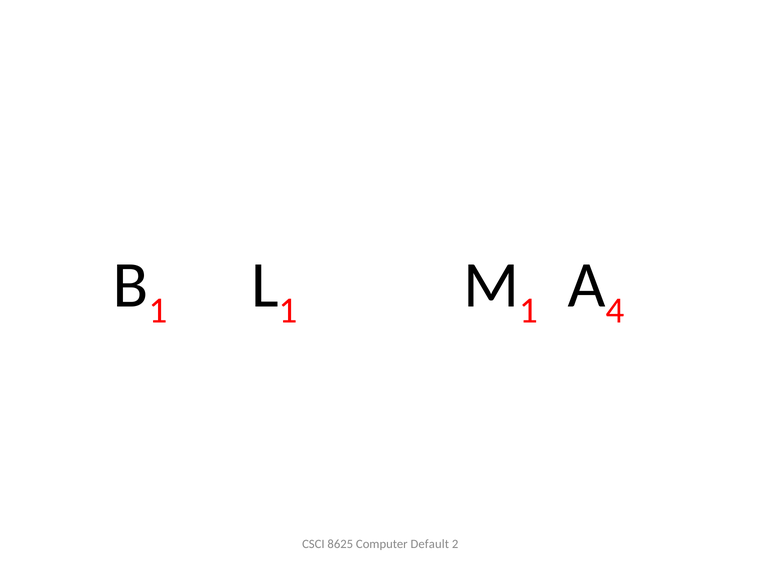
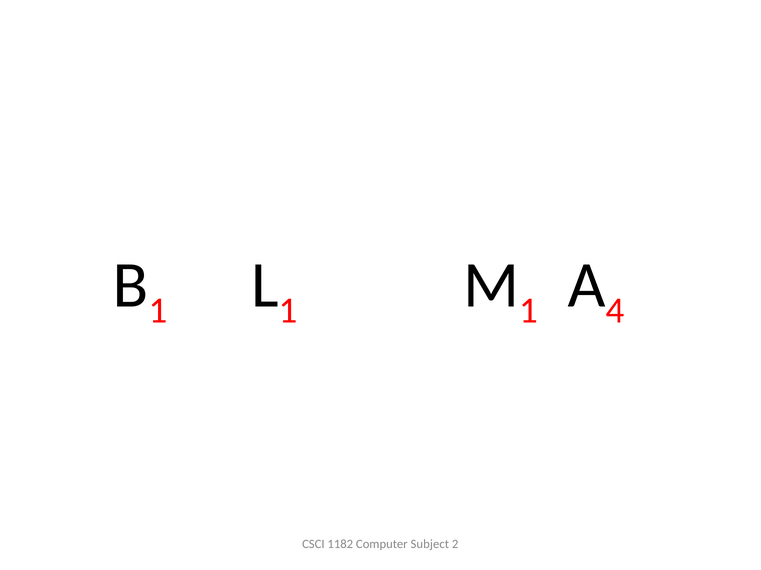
8625: 8625 -> 1182
Default: Default -> Subject
